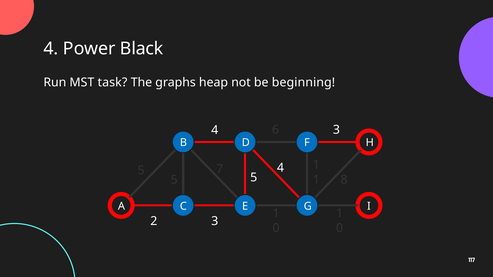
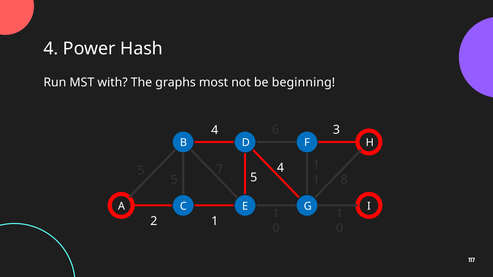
Black: Black -> Hash
task: task -> with
heap: heap -> most
2 3: 3 -> 1
